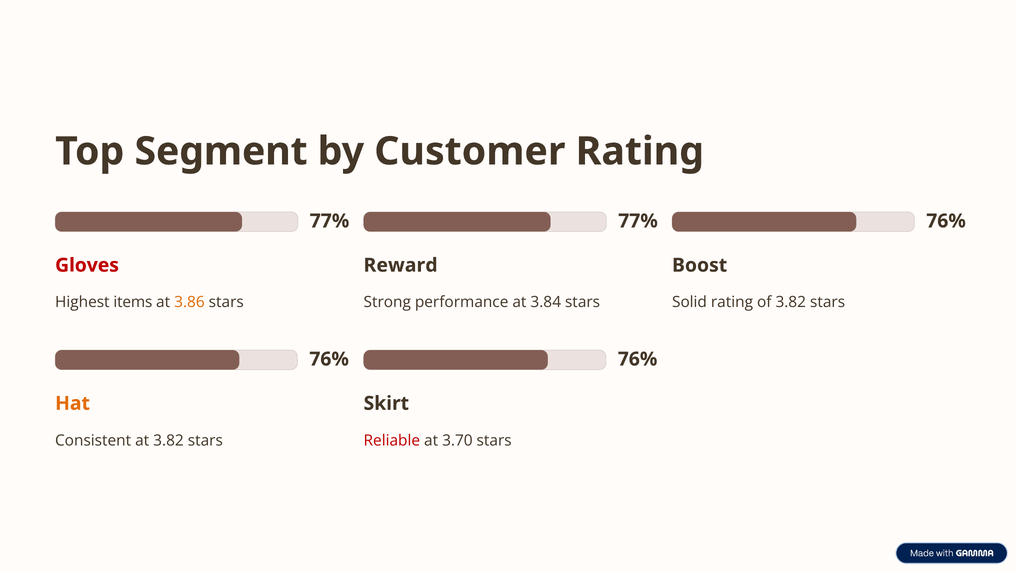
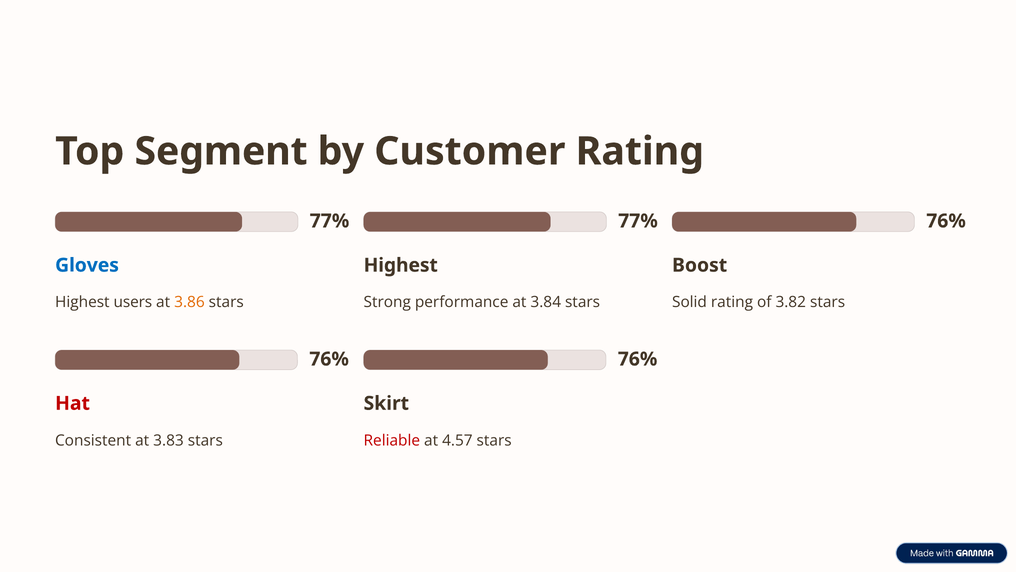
Gloves colour: red -> blue
Reward at (401, 265): Reward -> Highest
items: items -> users
Hat colour: orange -> red
at 3.82: 3.82 -> 3.83
3.70: 3.70 -> 4.57
